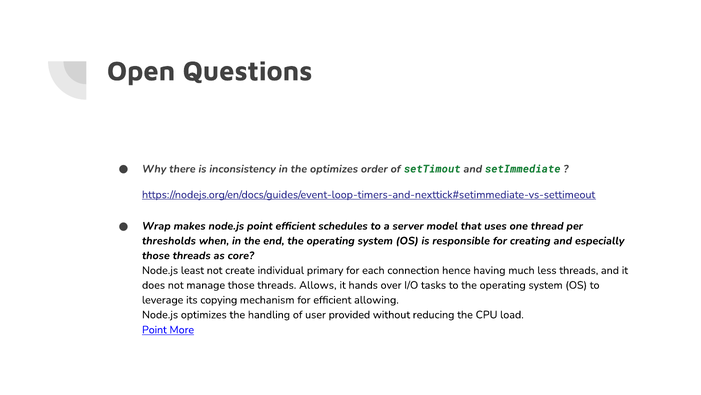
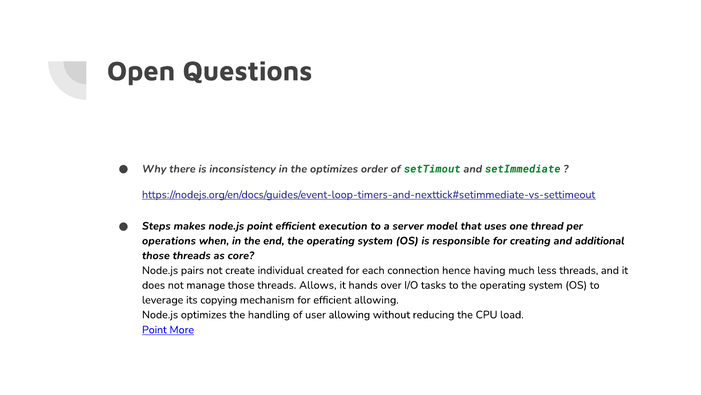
Wrap: Wrap -> Steps
schedules: schedules -> execution
thresholds: thresholds -> operations
especially: especially -> additional
least: least -> pairs
primary: primary -> created
user provided: provided -> allowing
